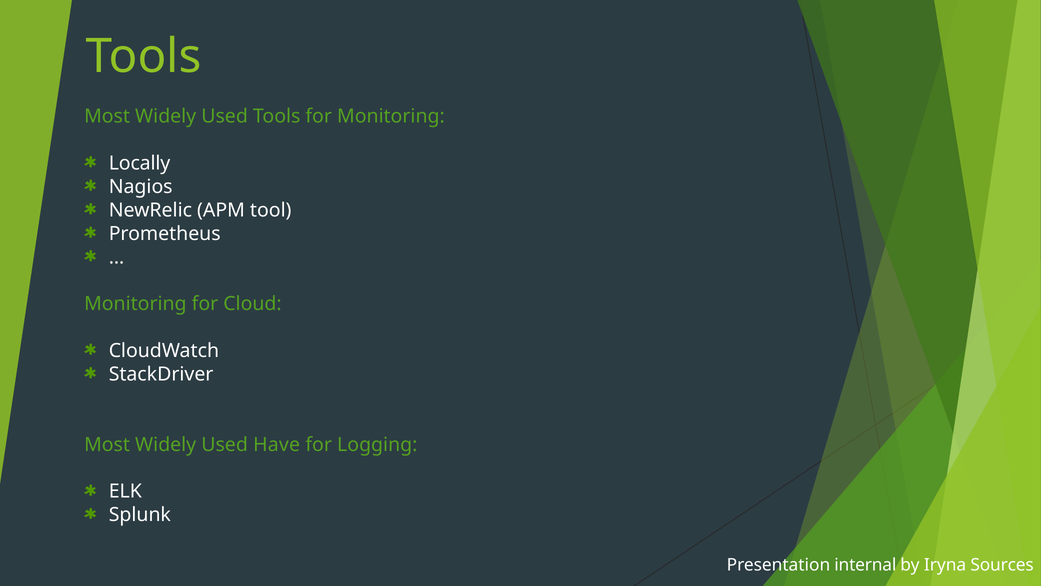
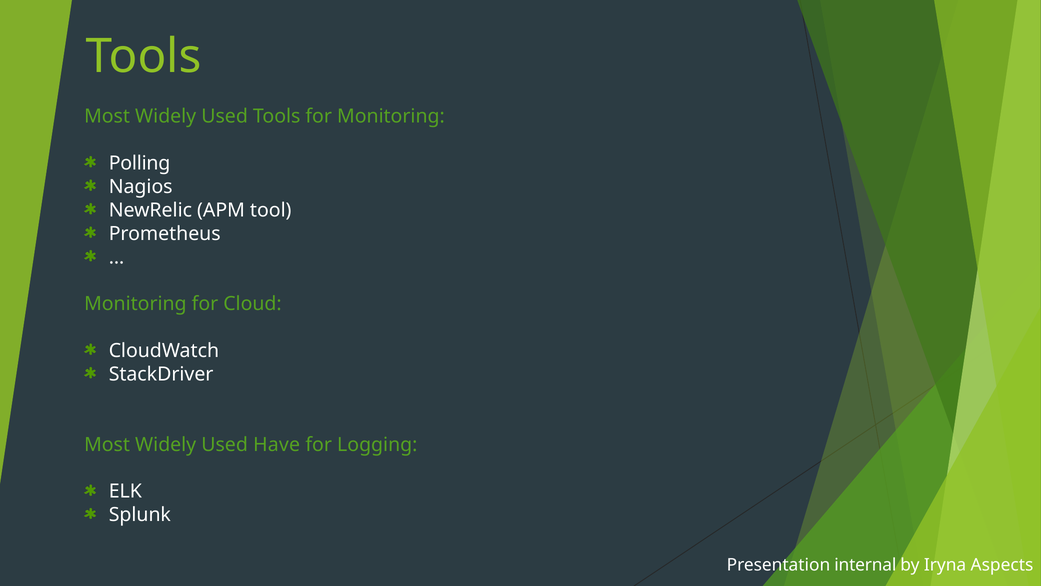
Locally: Locally -> Polling
Sources: Sources -> Aspects
